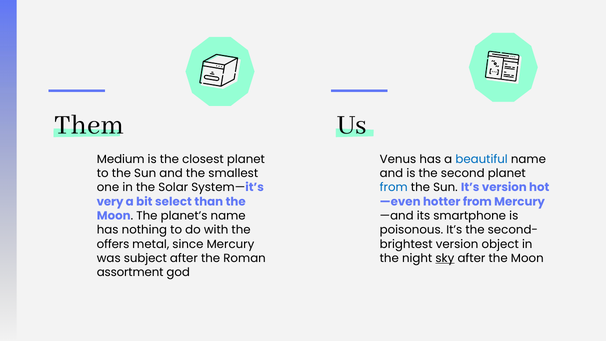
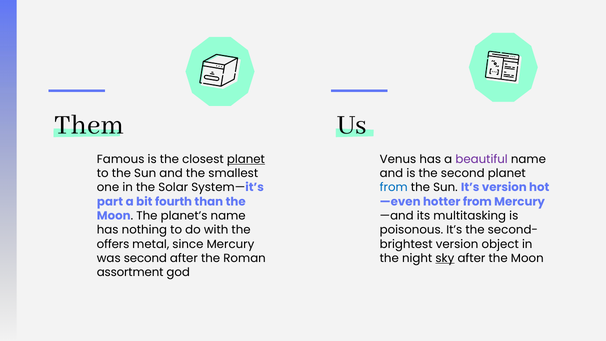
Medium: Medium -> Famous
planet at (246, 159) underline: none -> present
beautiful colour: blue -> purple
very: very -> part
select: select -> fourth
smartphone: smartphone -> multitasking
was subject: subject -> second
